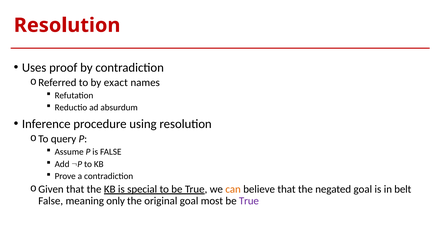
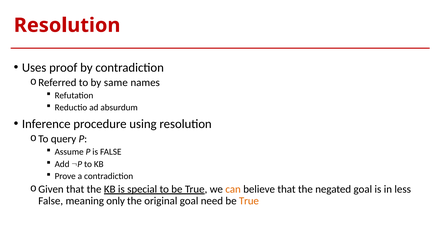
exact: exact -> same
belt: belt -> less
most: most -> need
True at (249, 201) colour: purple -> orange
